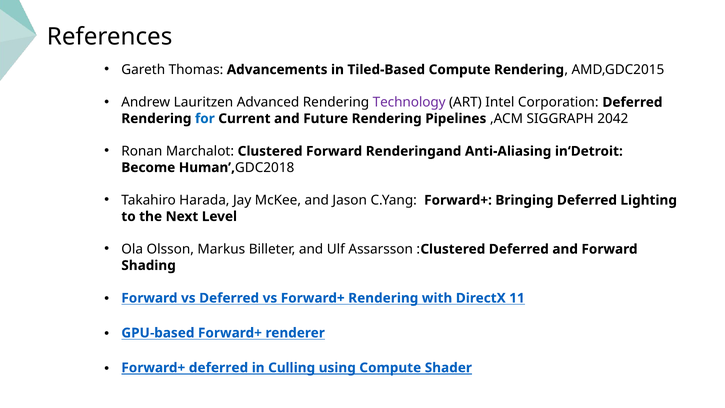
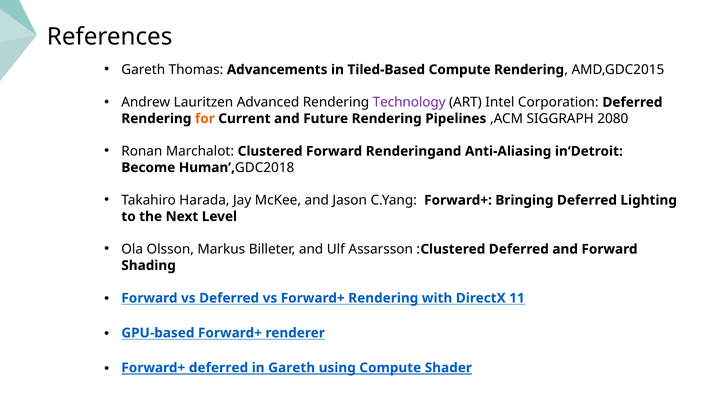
for colour: blue -> orange
2042: 2042 -> 2080
in Culling: Culling -> Gareth
